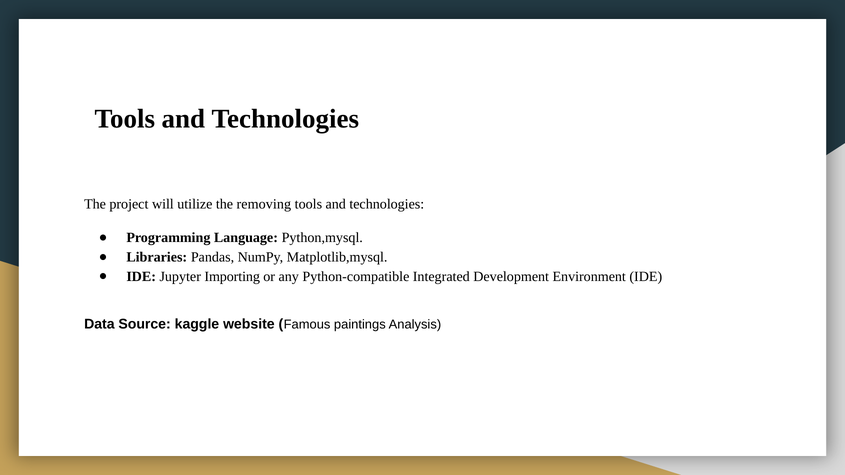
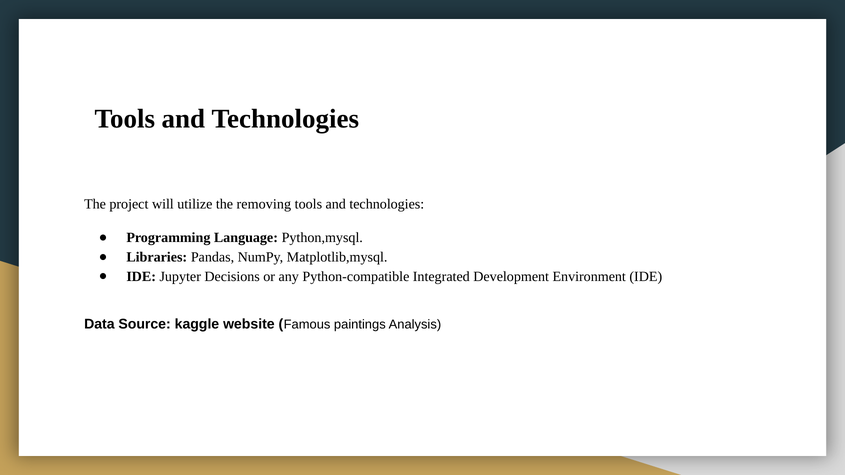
Importing: Importing -> Decisions
